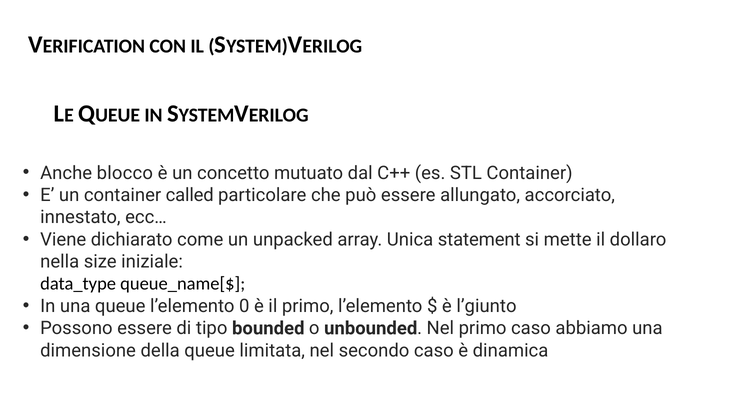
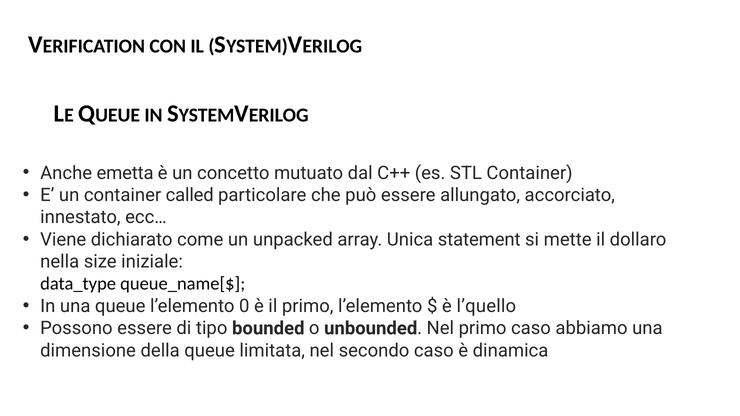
blocco: blocco -> emetta
l’giunto: l’giunto -> l’quello
